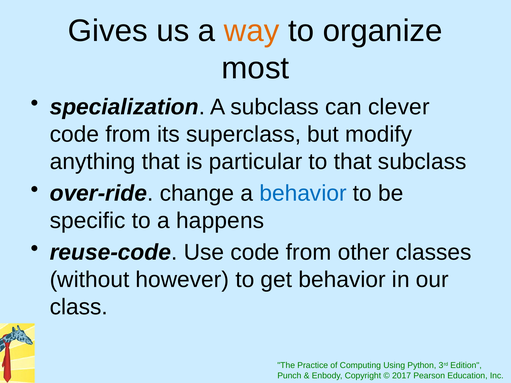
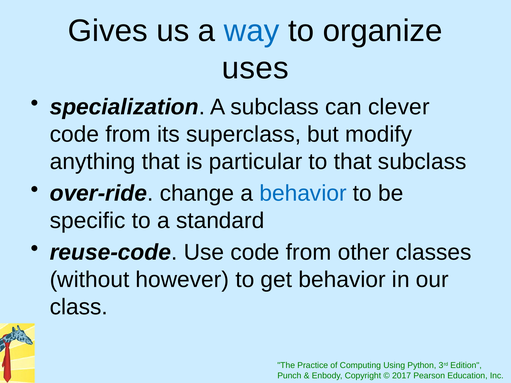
way colour: orange -> blue
most: most -> uses
happens: happens -> standard
